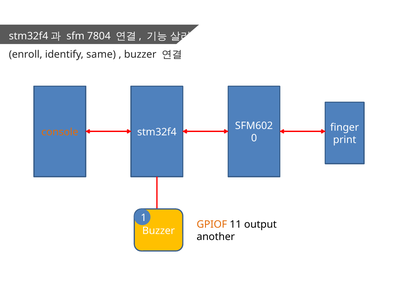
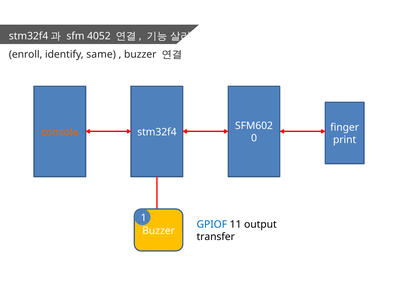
7804: 7804 -> 4052
GPIOF colour: orange -> blue
another: another -> transfer
